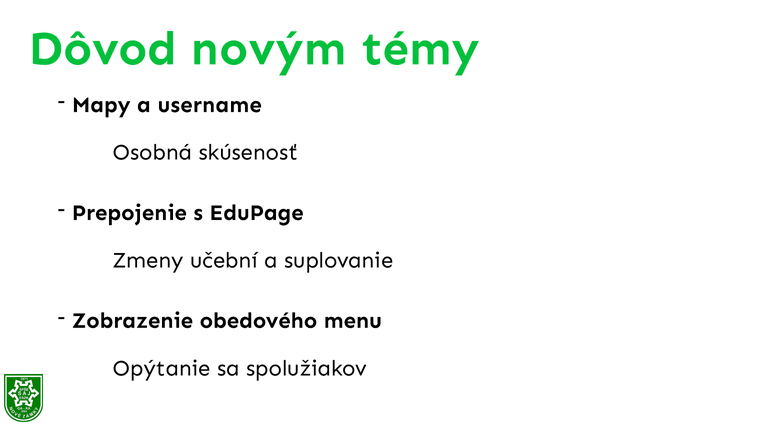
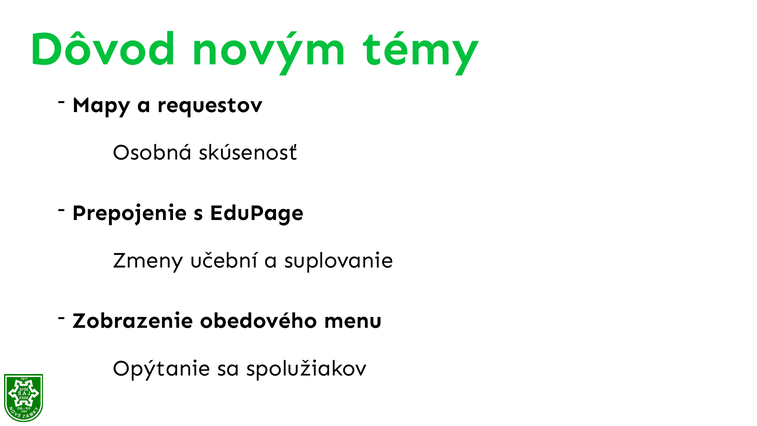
username: username -> requestov
